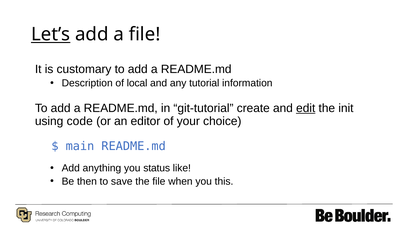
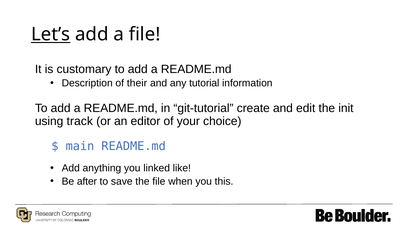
local: local -> their
edit underline: present -> none
code: code -> track
status: status -> linked
then: then -> after
